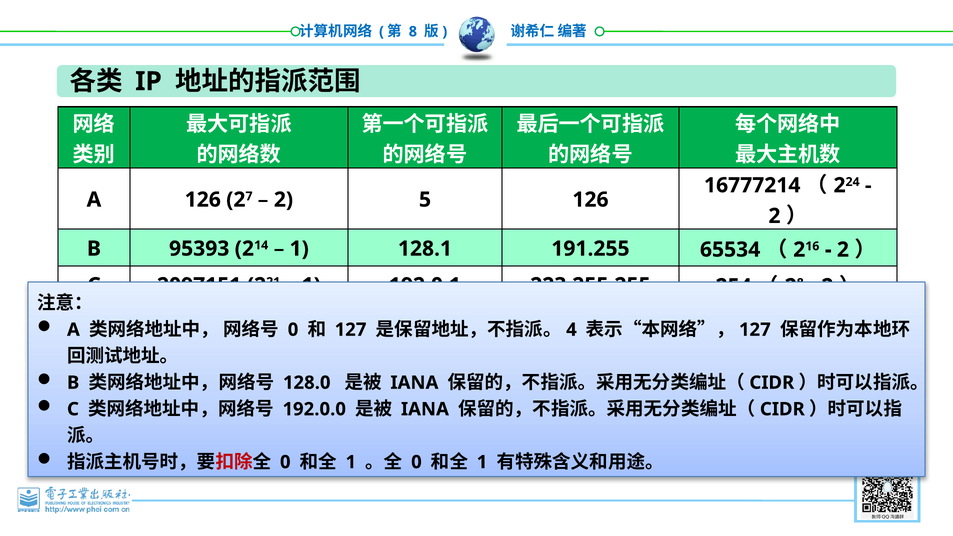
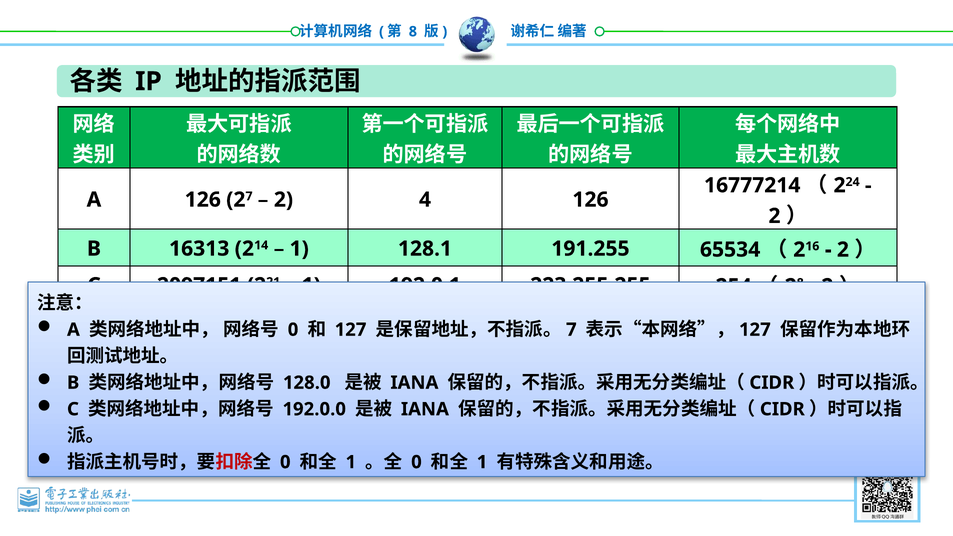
5: 5 -> 4
95393: 95393 -> 16313
4: 4 -> 7
